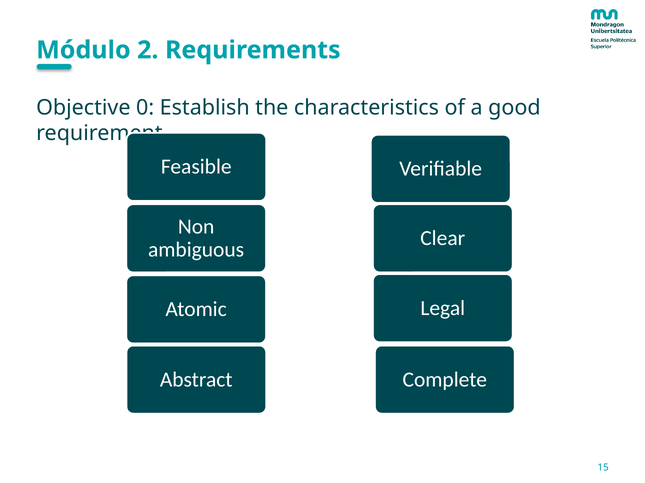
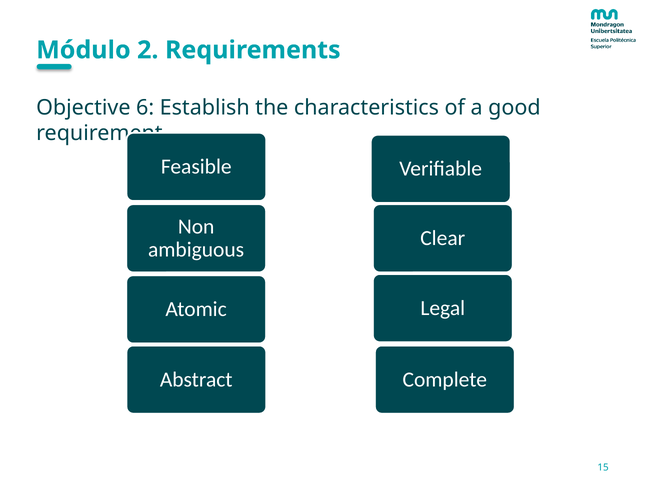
0: 0 -> 6
